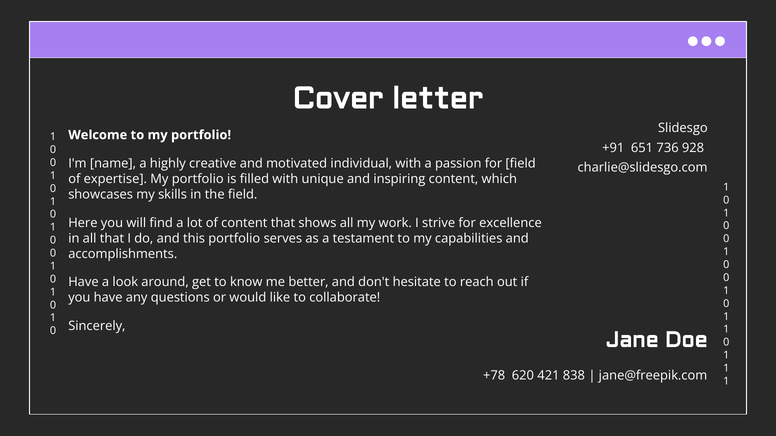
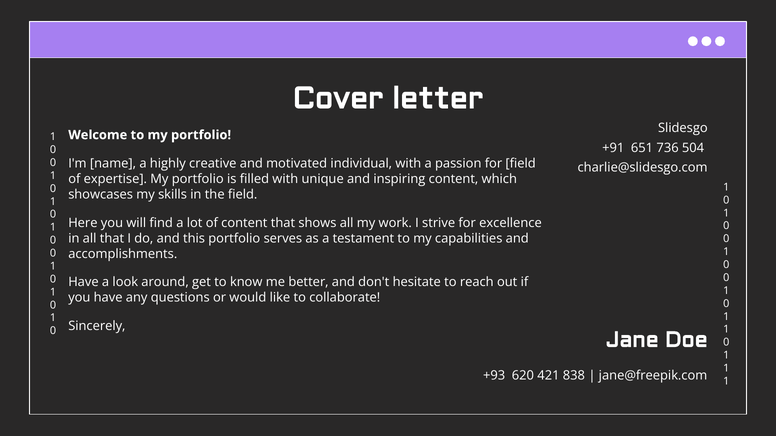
928: 928 -> 504
+78: +78 -> +93
